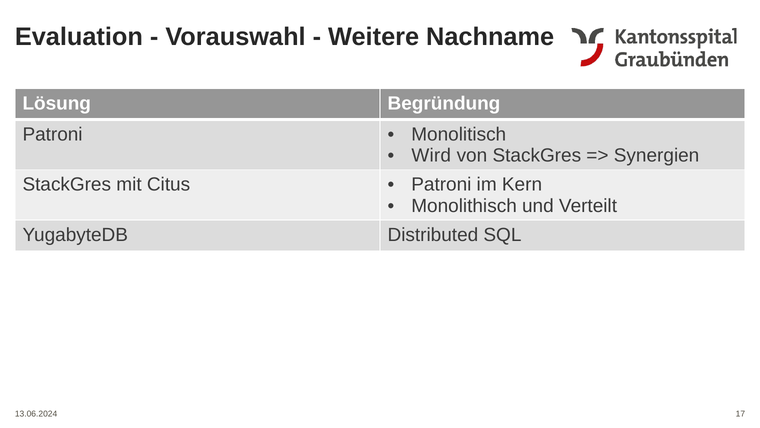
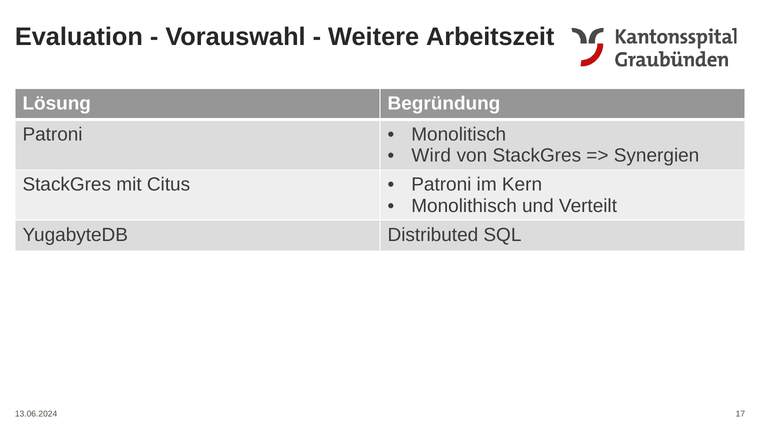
Nachname: Nachname -> Arbeitszeit
